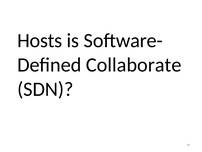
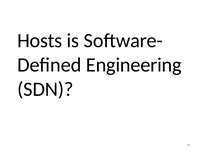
Collaborate: Collaborate -> Engineering
